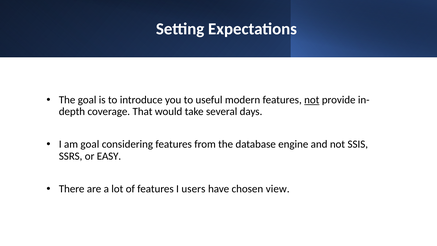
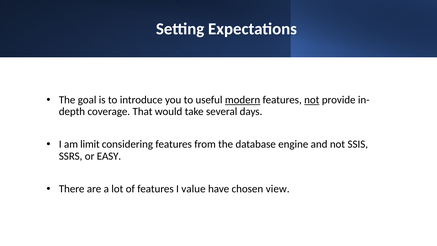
modern underline: none -> present
am goal: goal -> limit
users: users -> value
